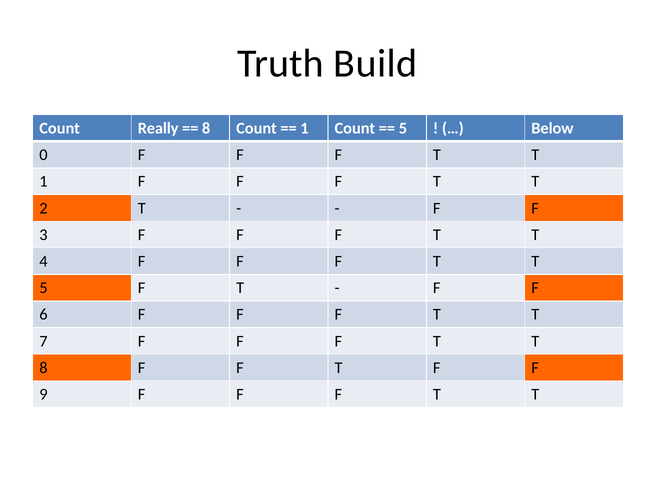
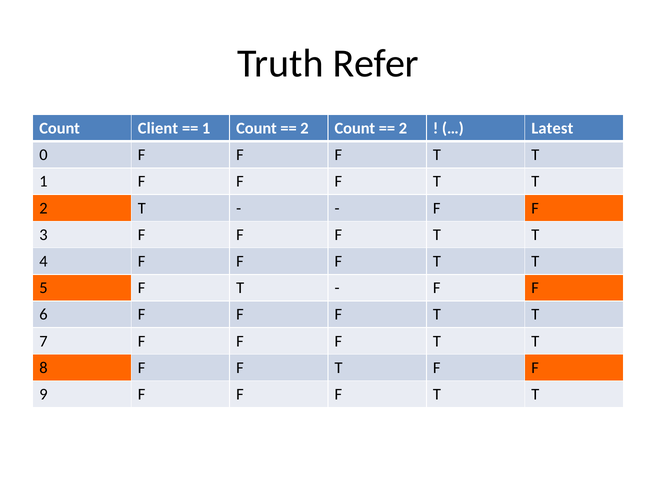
Build: Build -> Refer
Really: Really -> Client
8 at (206, 128): 8 -> 1
1 at (305, 128): 1 -> 2
5 at (403, 128): 5 -> 2
Below: Below -> Latest
